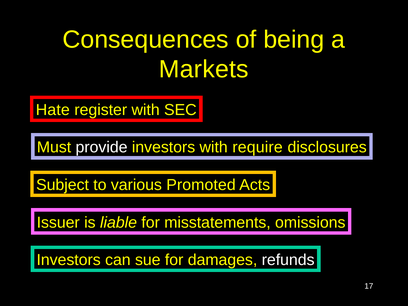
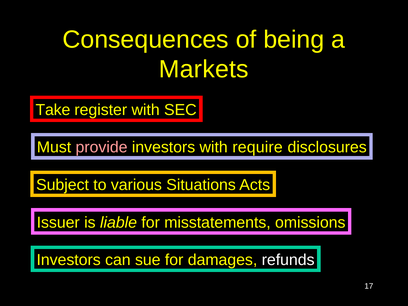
Hate: Hate -> Take
provide colour: white -> pink
Promoted: Promoted -> Situations
